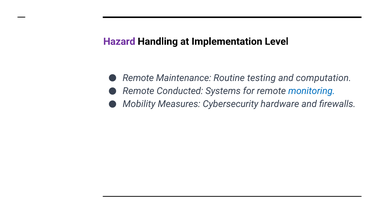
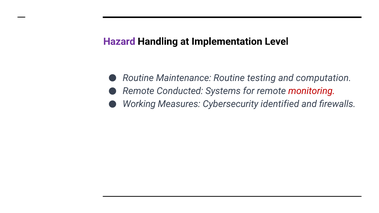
Remote at (138, 78): Remote -> Routine
monitoring colour: blue -> red
Mobility: Mobility -> Working
hardware: hardware -> identified
